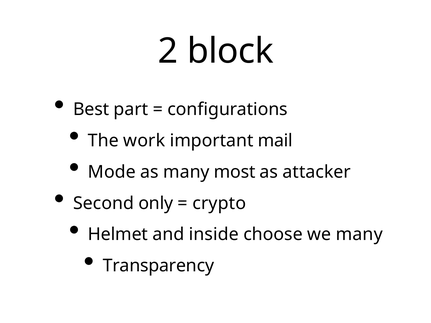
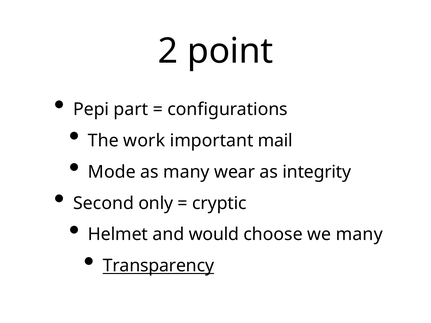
block: block -> point
Best: Best -> Pepi
most: most -> wear
attacker: attacker -> integrity
crypto: crypto -> cryptic
inside: inside -> would
Transparency underline: none -> present
